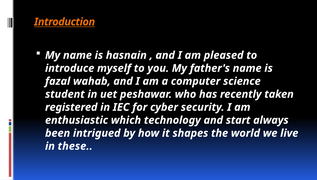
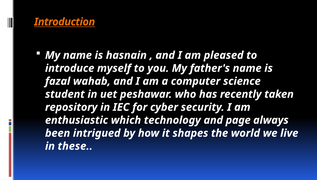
registered: registered -> repository
start: start -> page
